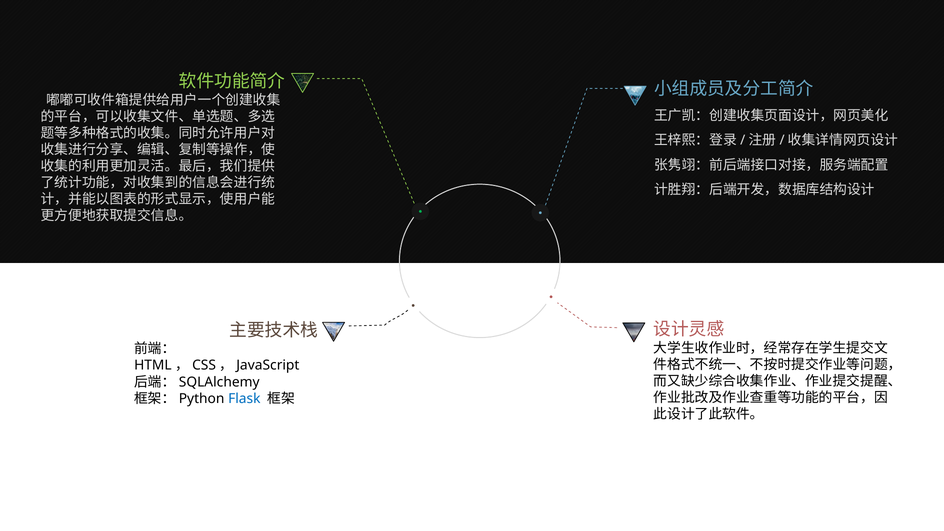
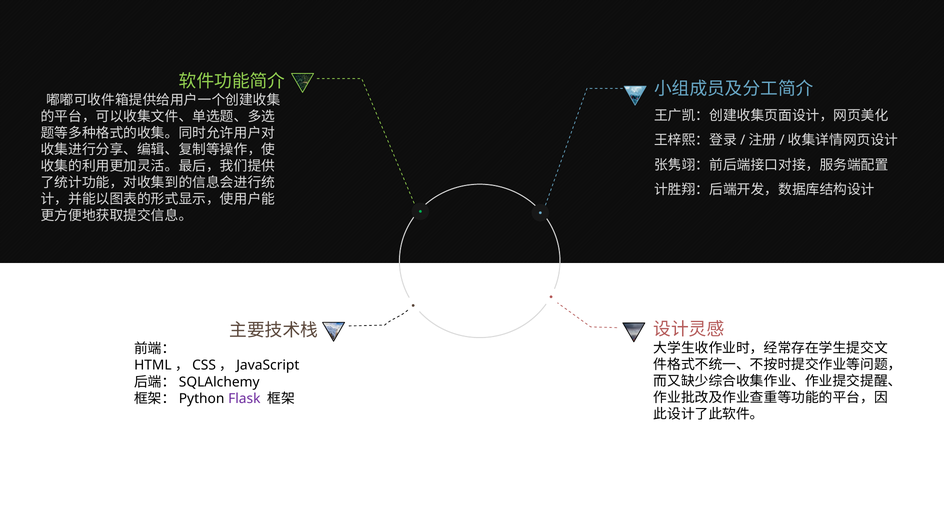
Flask colour: blue -> purple
